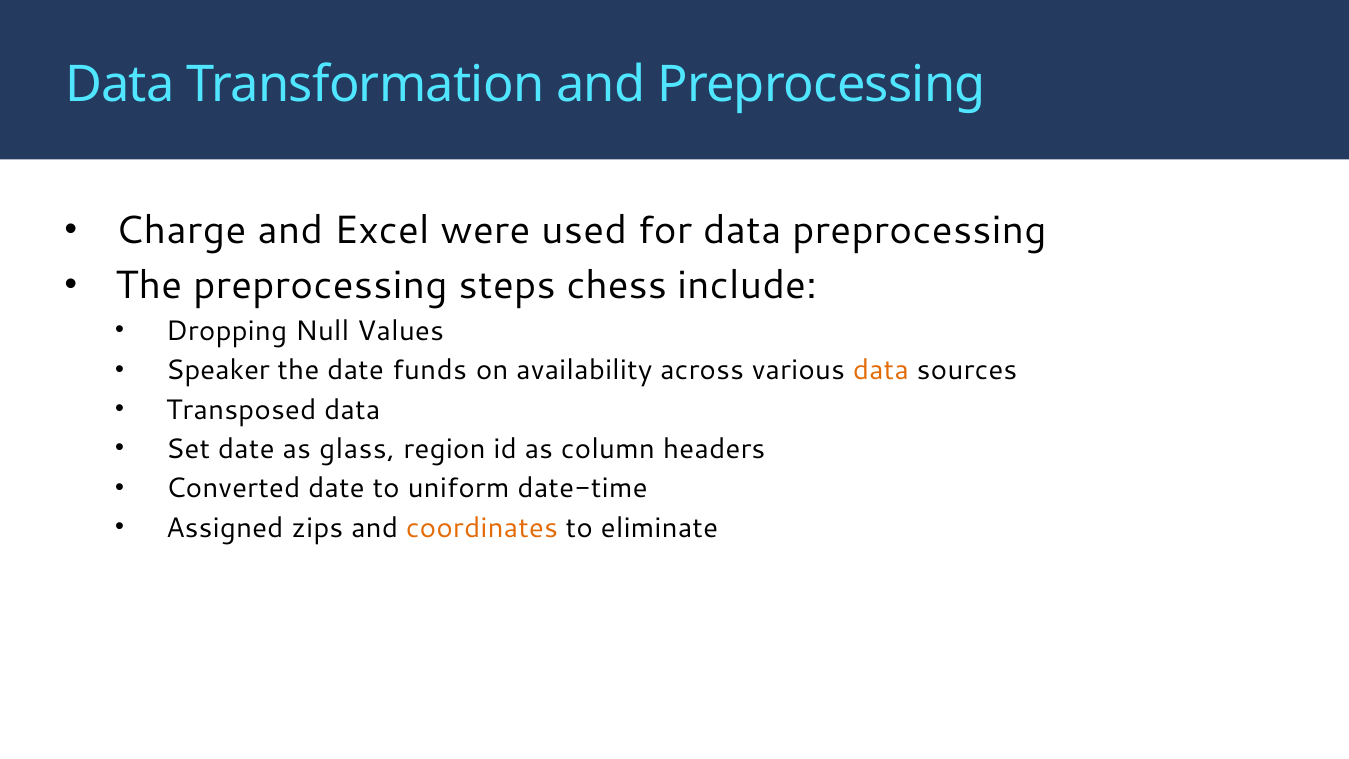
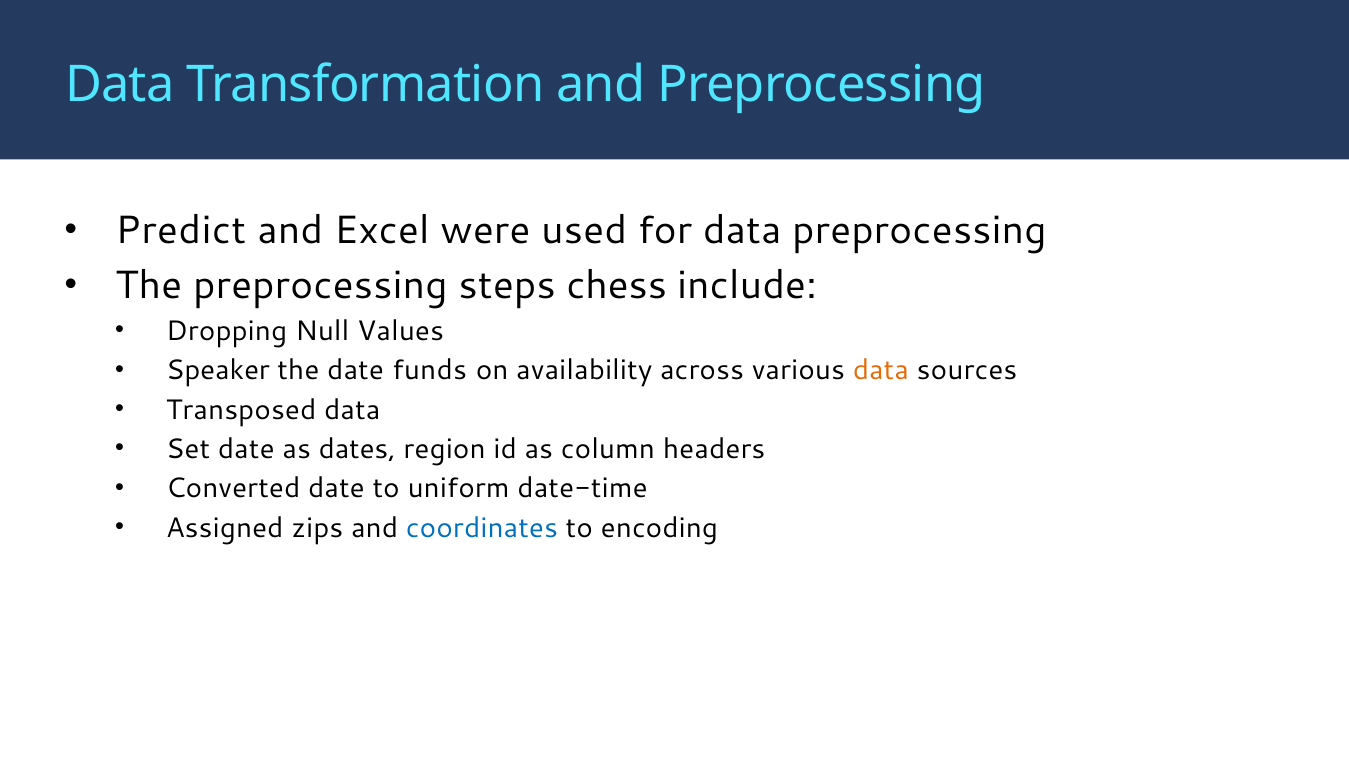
Charge: Charge -> Predict
glass: glass -> dates
coordinates colour: orange -> blue
eliminate: eliminate -> encoding
